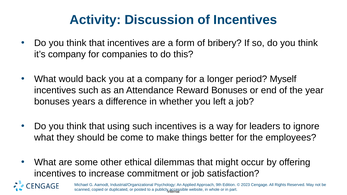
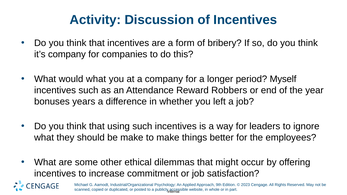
would back: back -> what
Reward Bonuses: Bonuses -> Robbers
be come: come -> make
